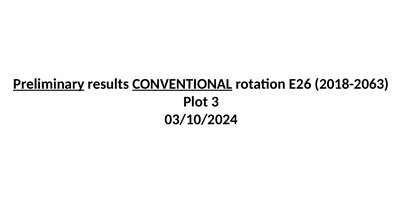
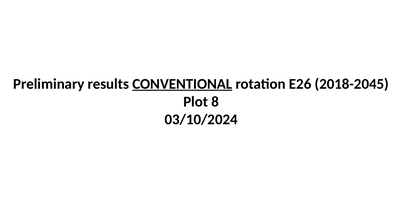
Preliminary underline: present -> none
2018-2063: 2018-2063 -> 2018-2045
3: 3 -> 8
